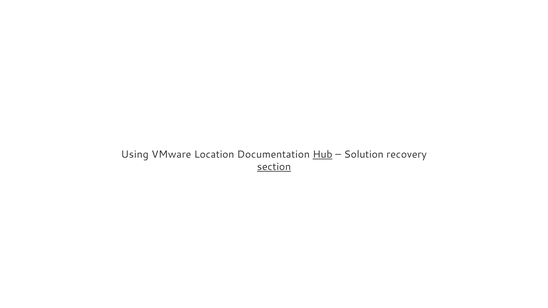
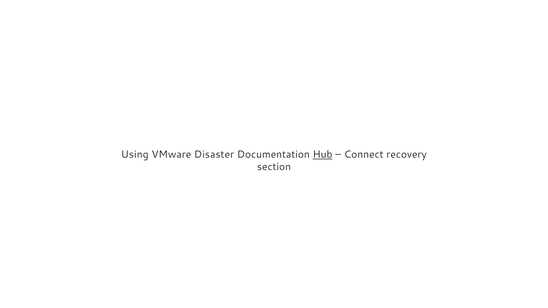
Location: Location -> Disaster
Solution: Solution -> Connect
section underline: present -> none
